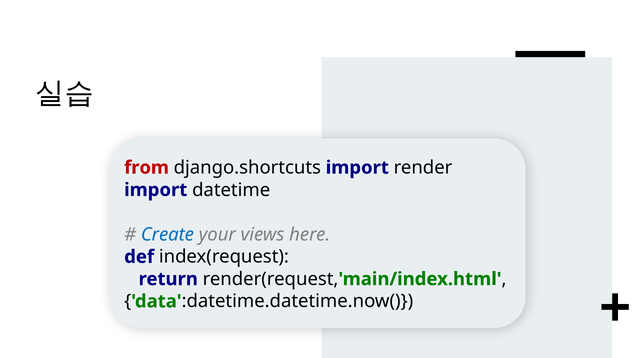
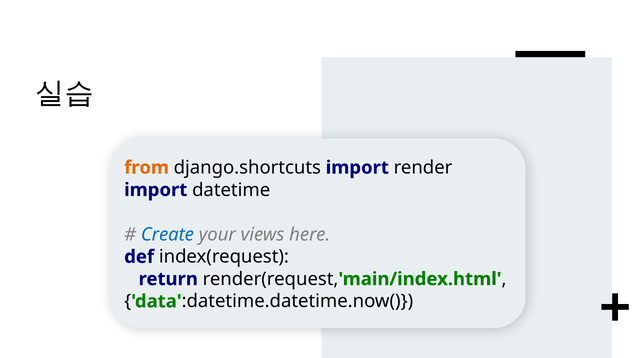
from colour: red -> orange
